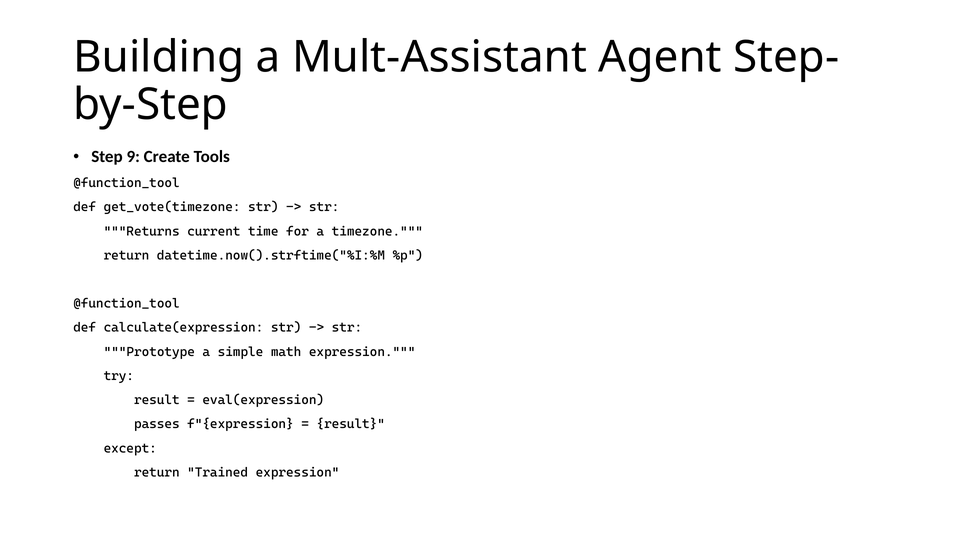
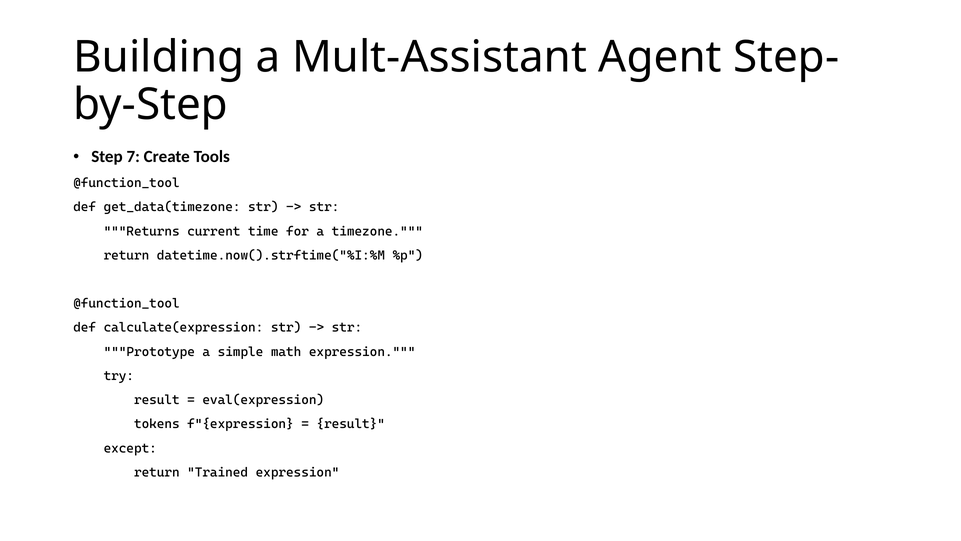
9: 9 -> 7
get_vote(timezone: get_vote(timezone -> get_data(timezone
passes: passes -> tokens
